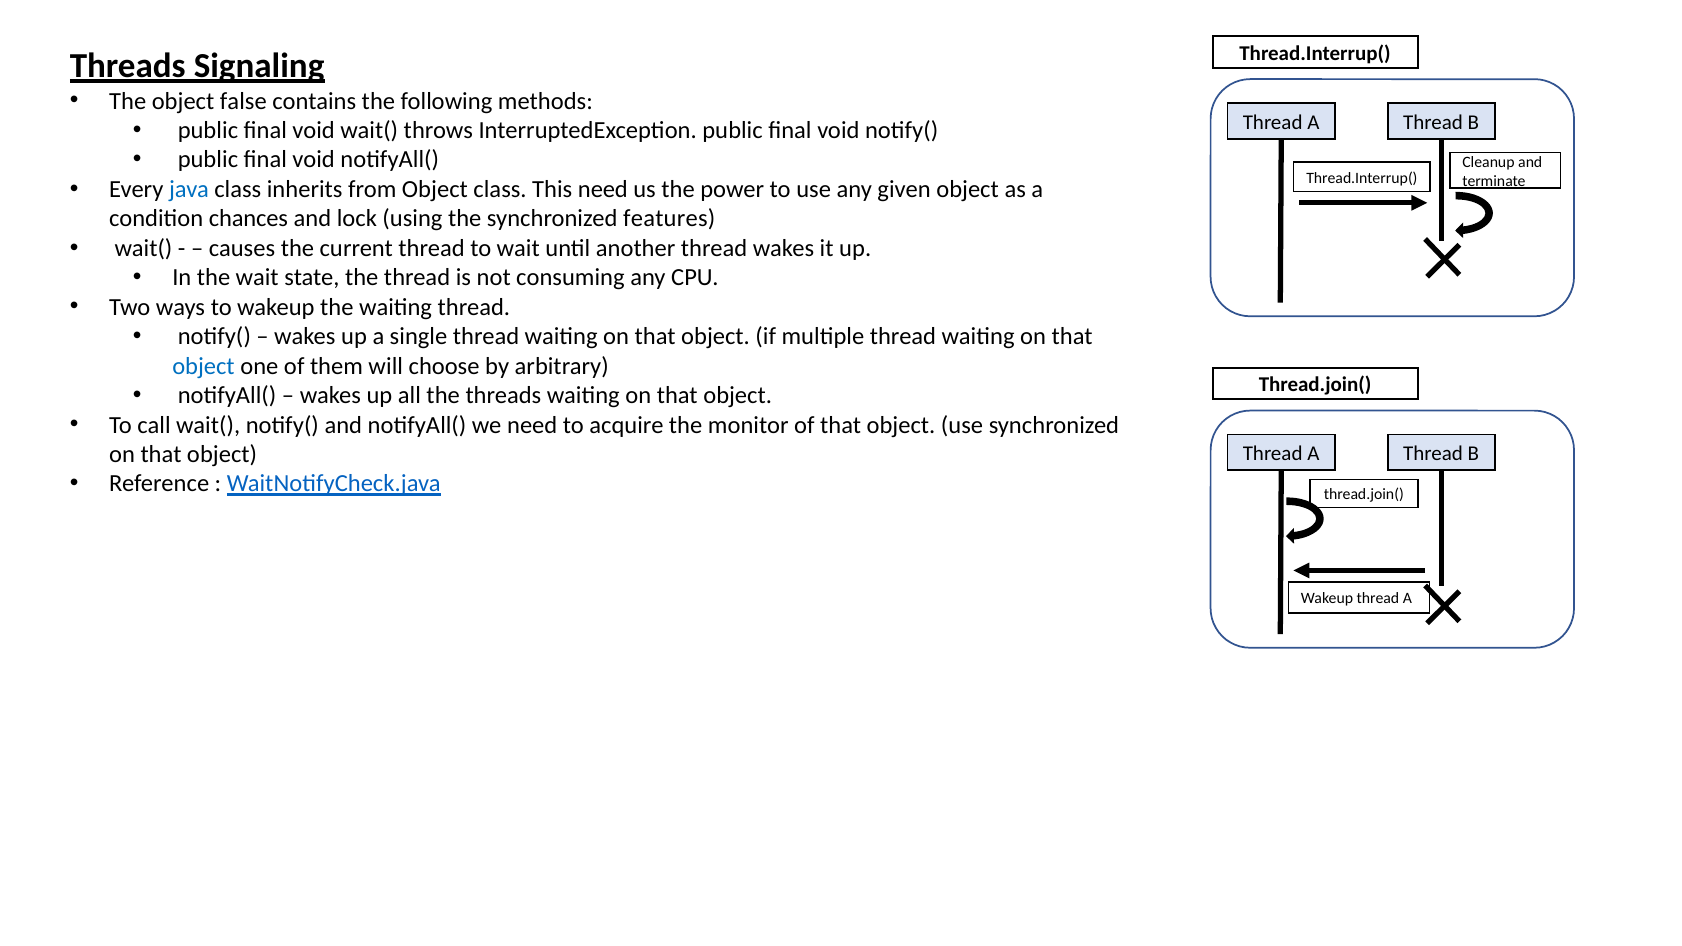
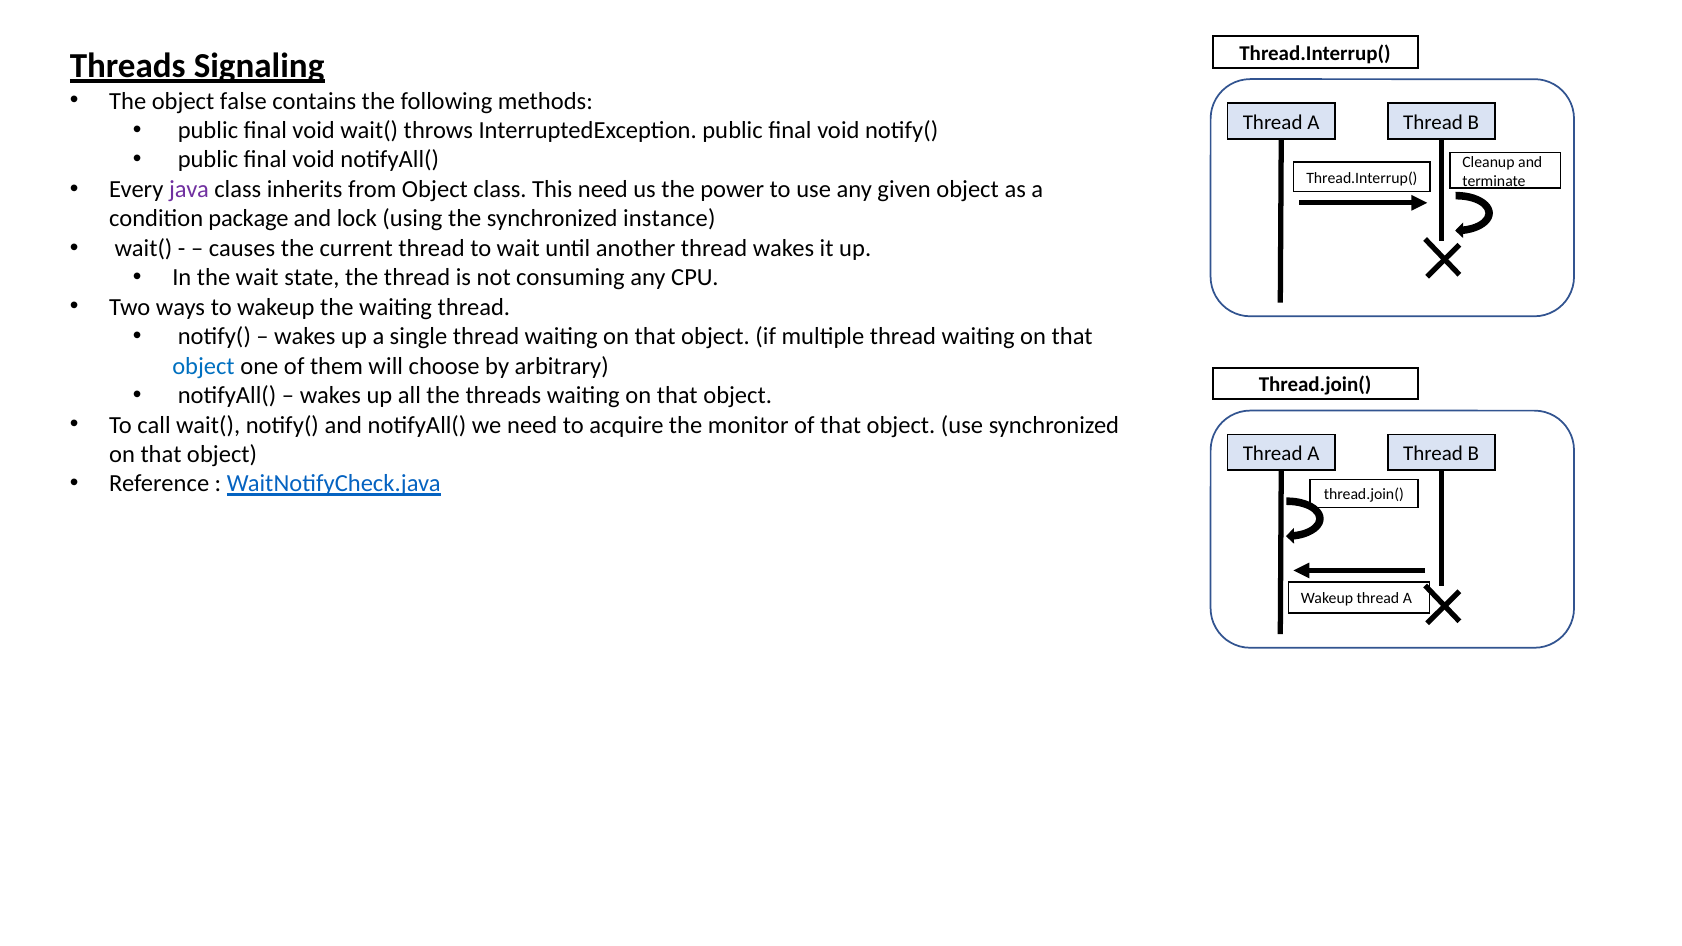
java colour: blue -> purple
chances: chances -> package
features: features -> instance
